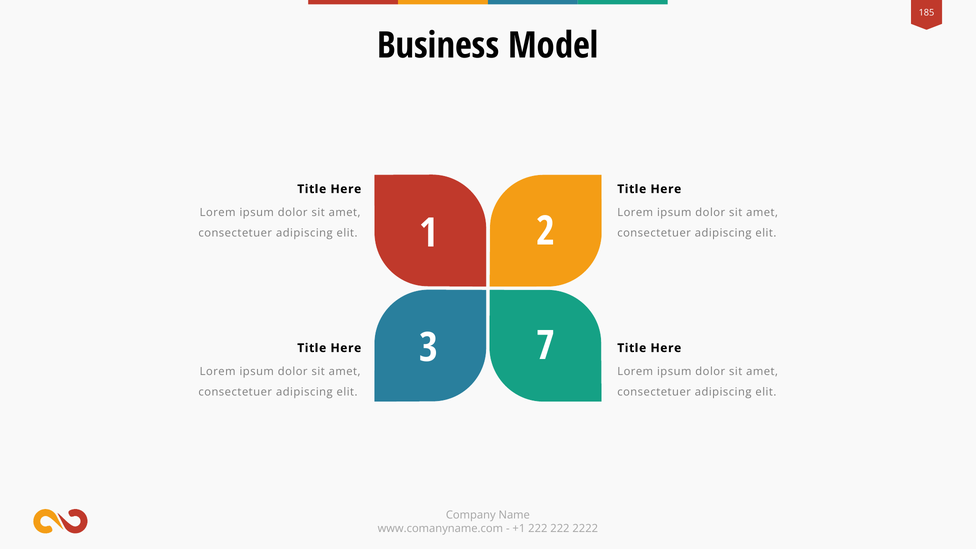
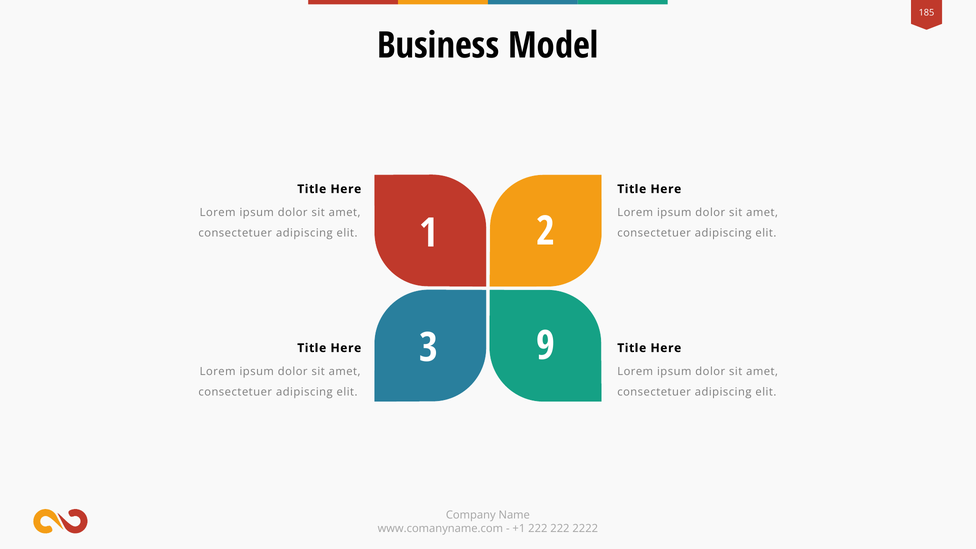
7: 7 -> 9
